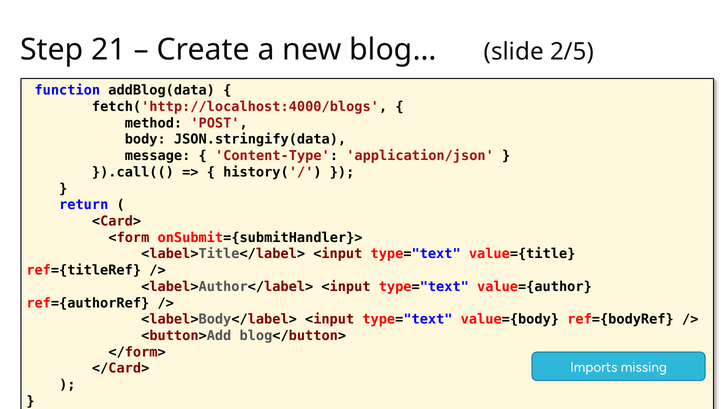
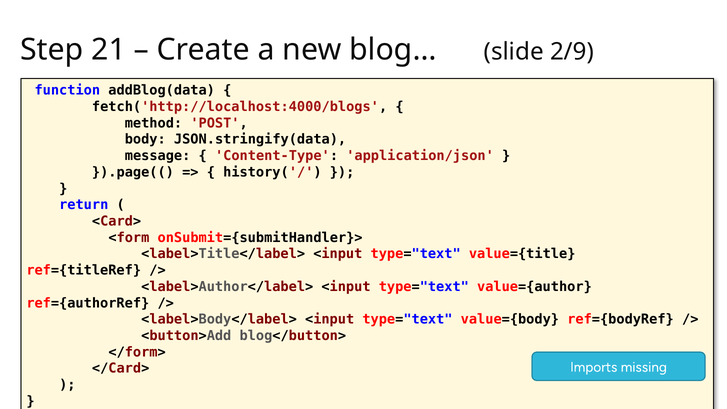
2/5: 2/5 -> 2/9
}).call((: }).call(( -> }).page((
